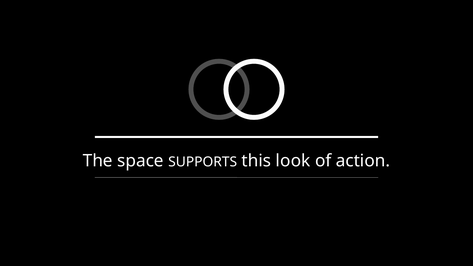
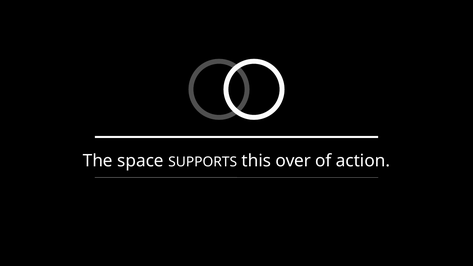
look: look -> over
